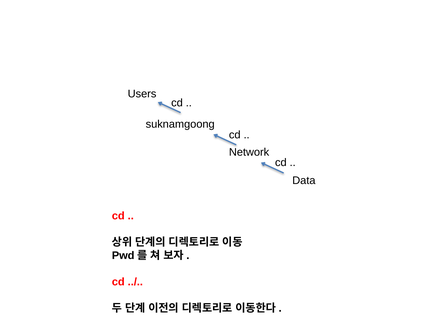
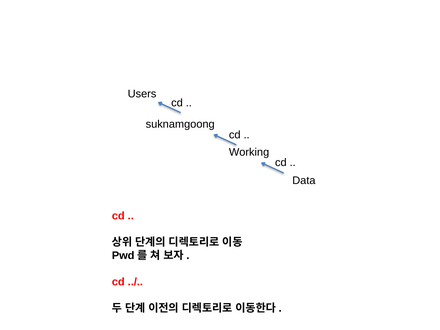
Network: Network -> Working
